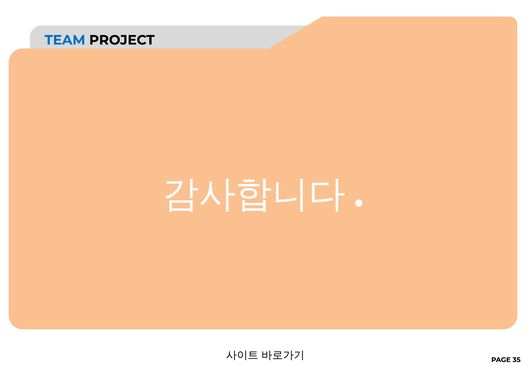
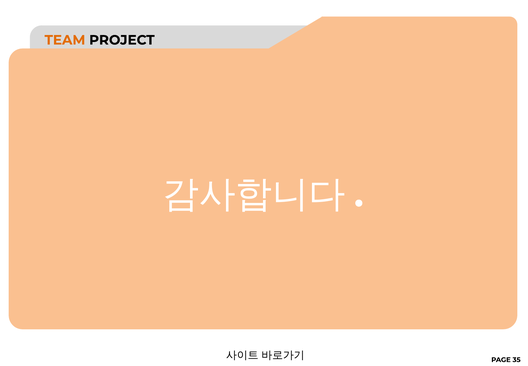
TEAM colour: blue -> orange
